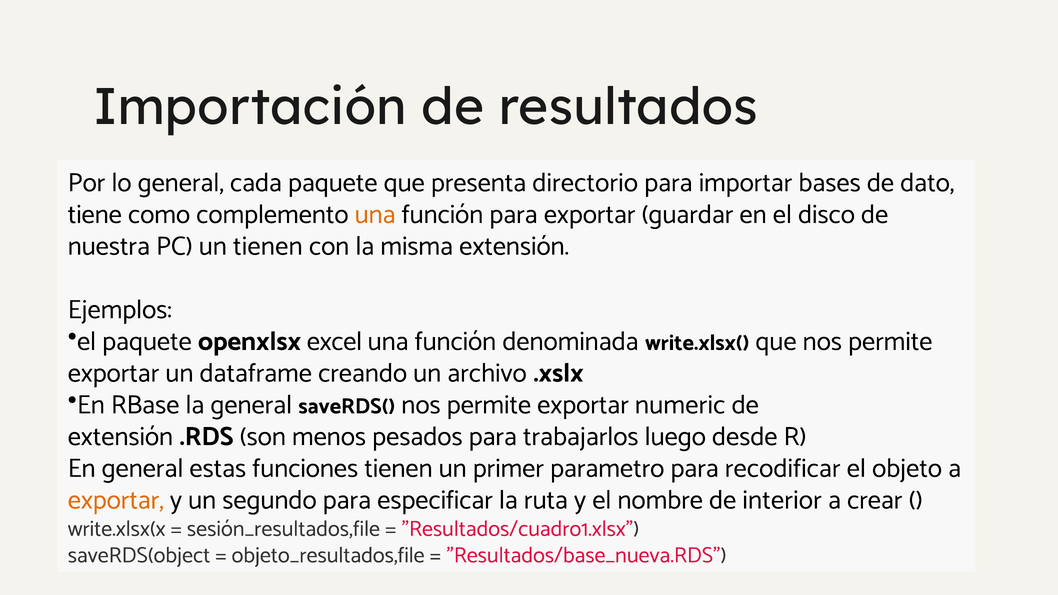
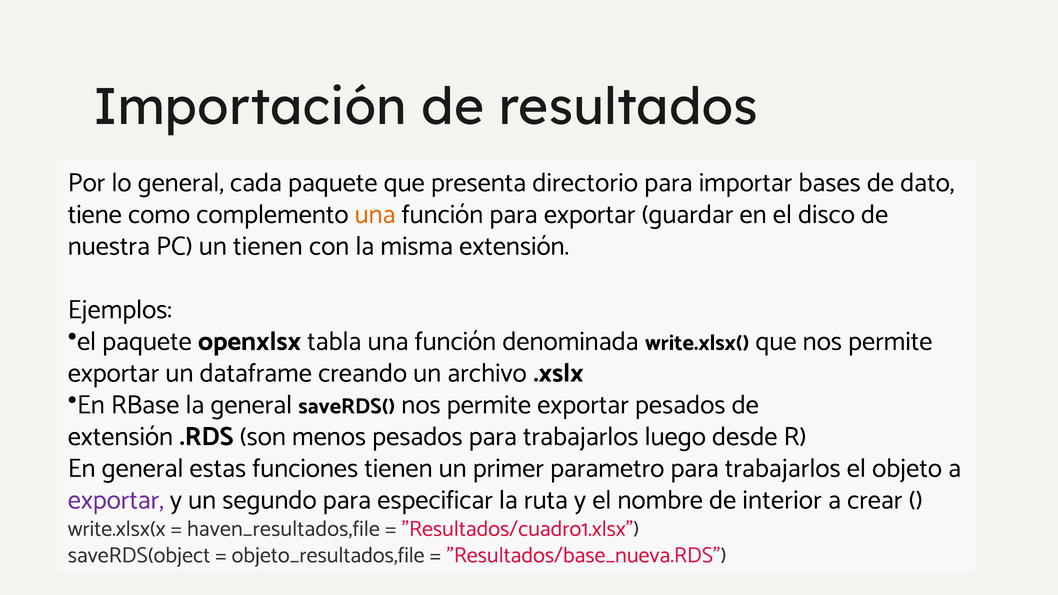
excel: excel -> tabla
exportar numeric: numeric -> pesados
parametro para recodificar: recodificar -> trabajarlos
exportar at (116, 500) colour: orange -> purple
sesión_resultados,file: sesión_resultados,file -> haven_resultados,file
